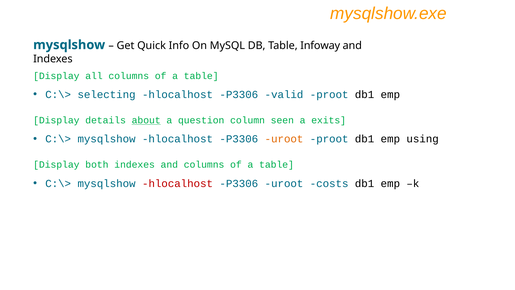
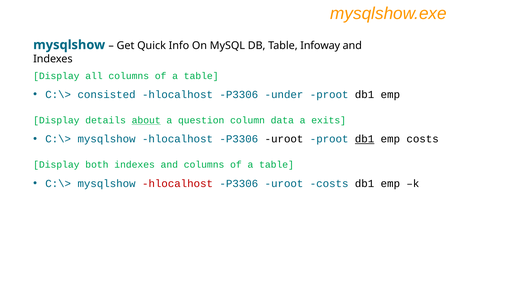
selecting: selecting -> consisted
valid: valid -> under
seen: seen -> data
uroot at (284, 139) colour: orange -> black
db1 at (365, 139) underline: none -> present
emp using: using -> costs
